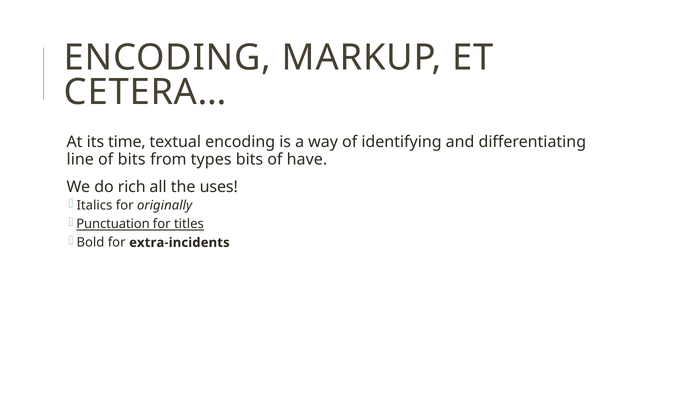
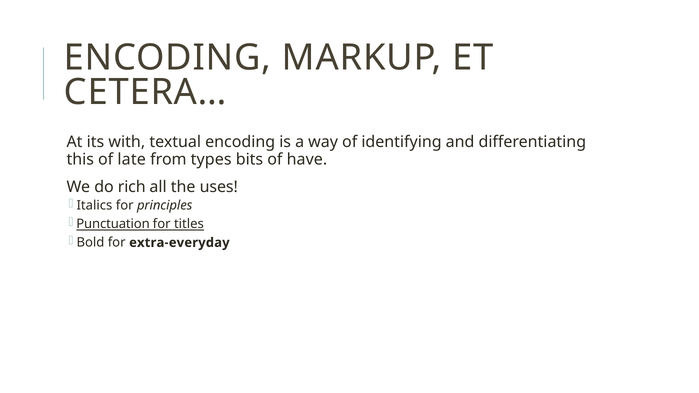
time: time -> with
line: line -> this
of bits: bits -> late
originally: originally -> principles
extra-incidents: extra-incidents -> extra-everyday
